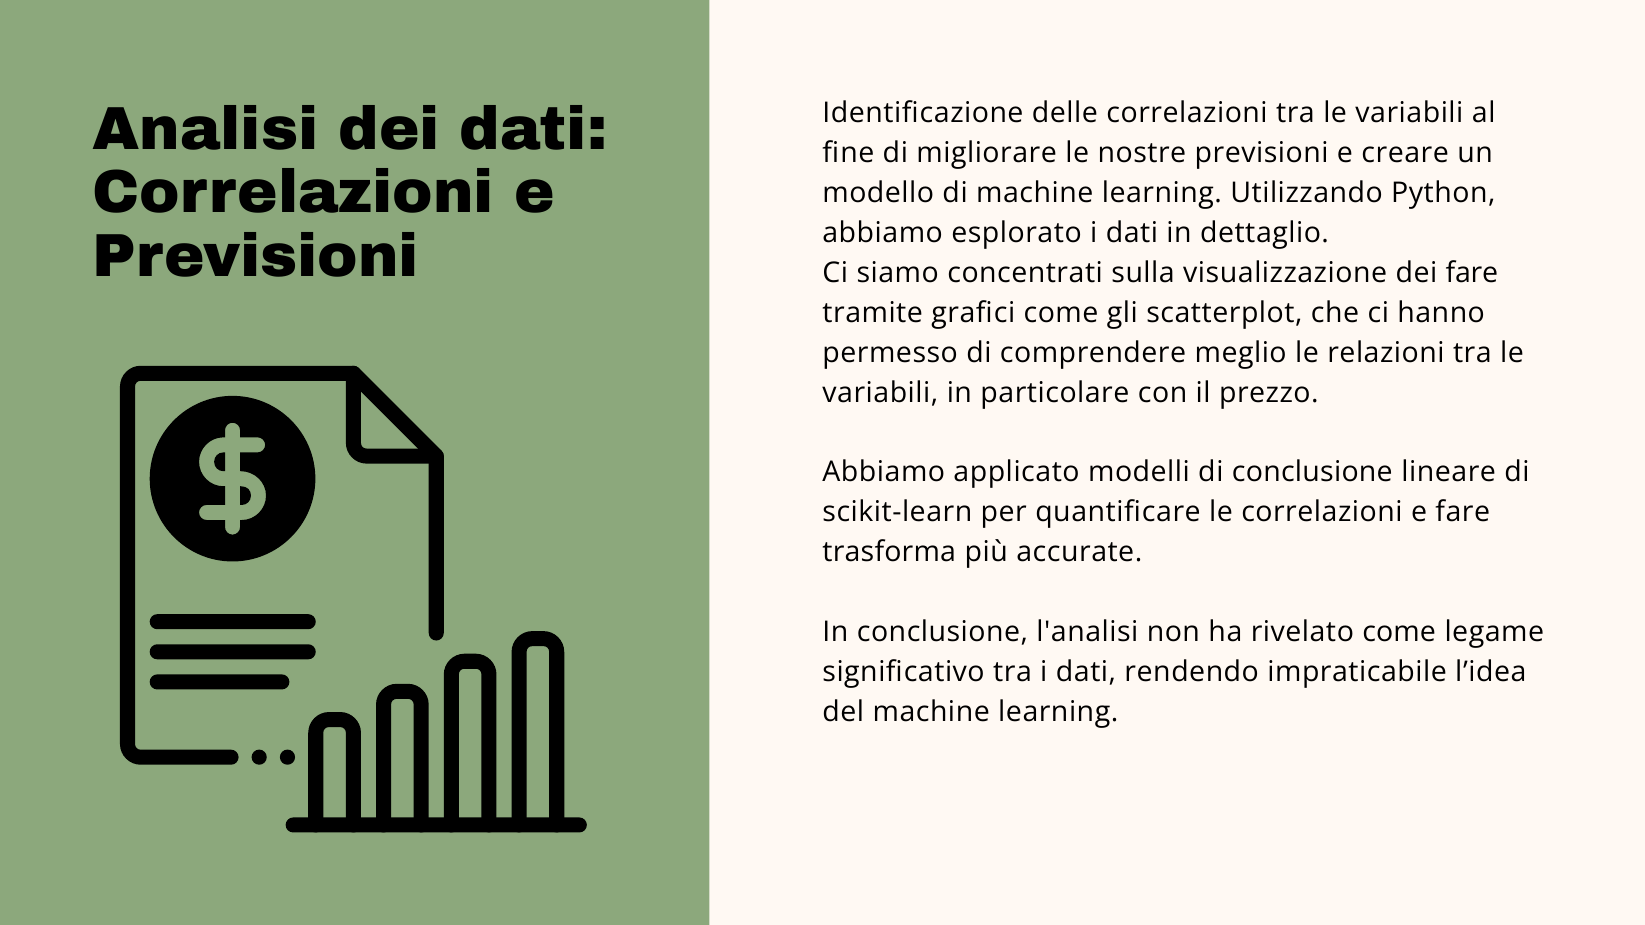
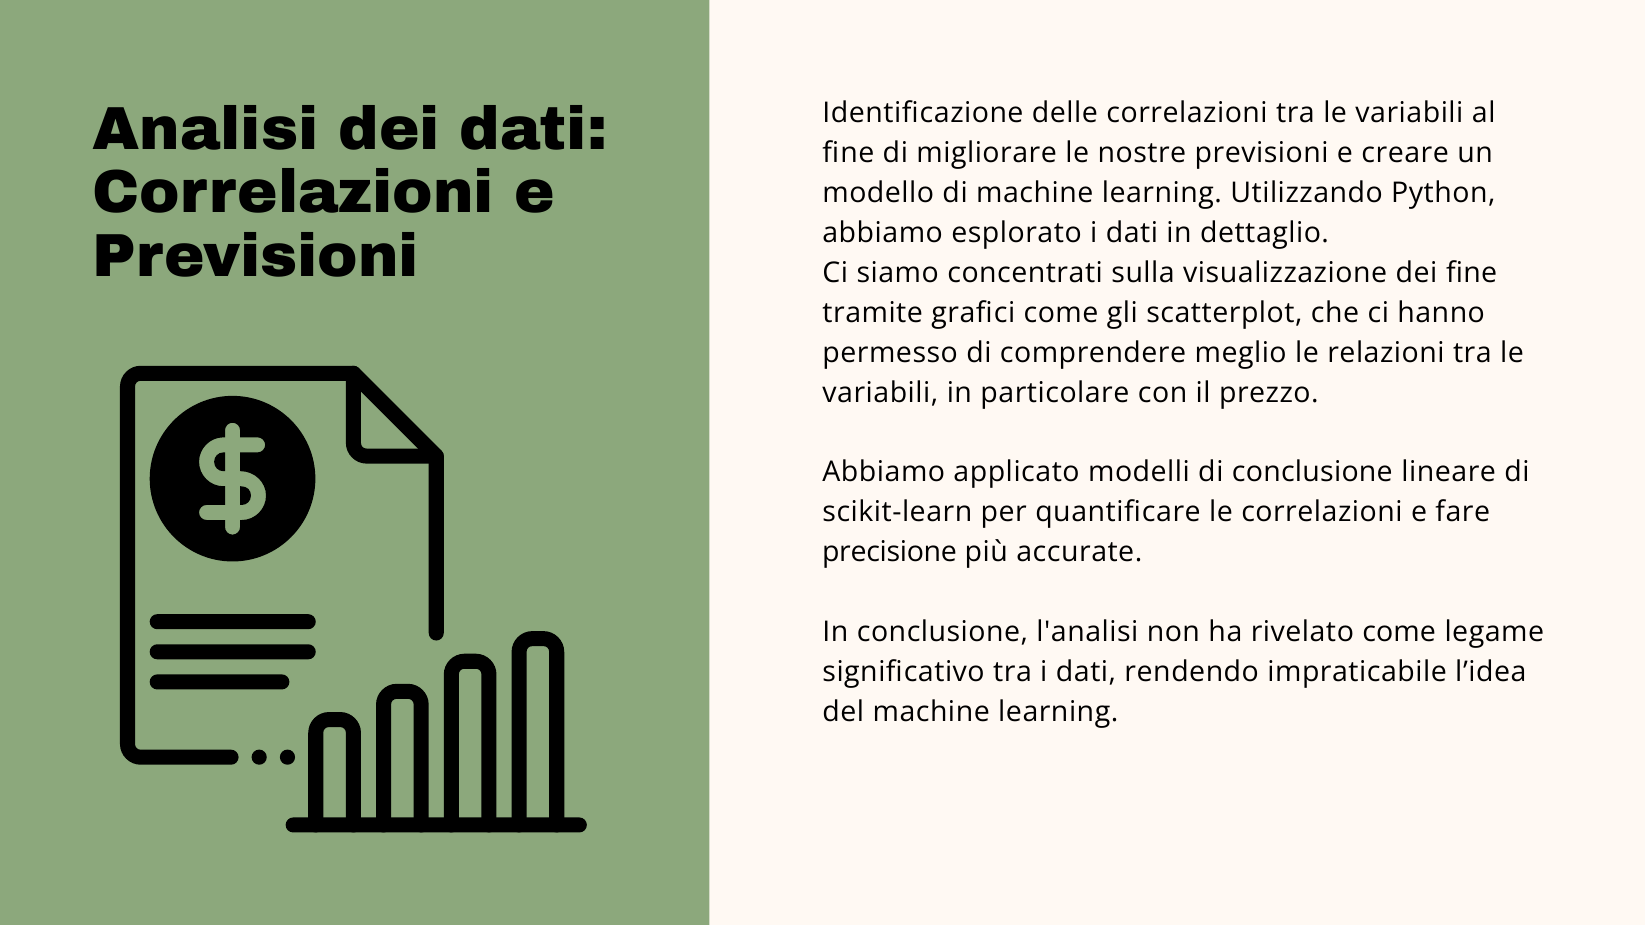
dei fare: fare -> fine
trasforma: trasforma -> precisione
